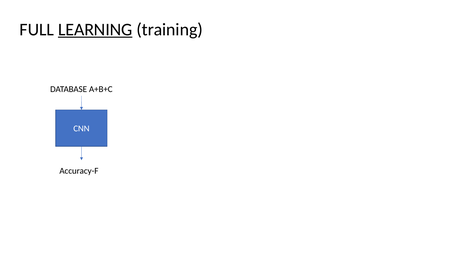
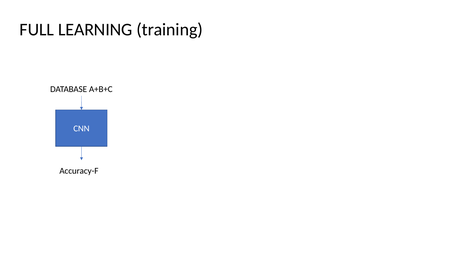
LEARNING underline: present -> none
